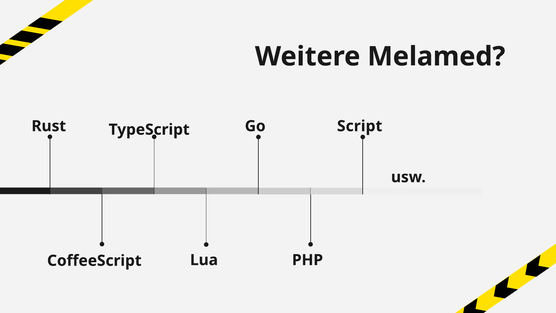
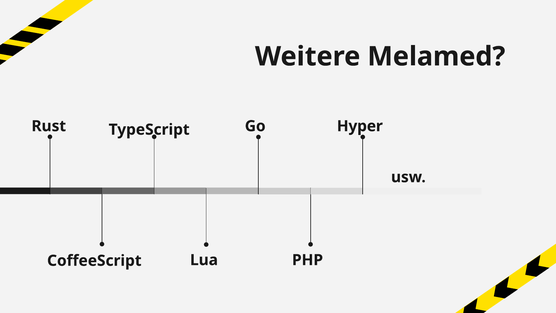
Script: Script -> Hyper
